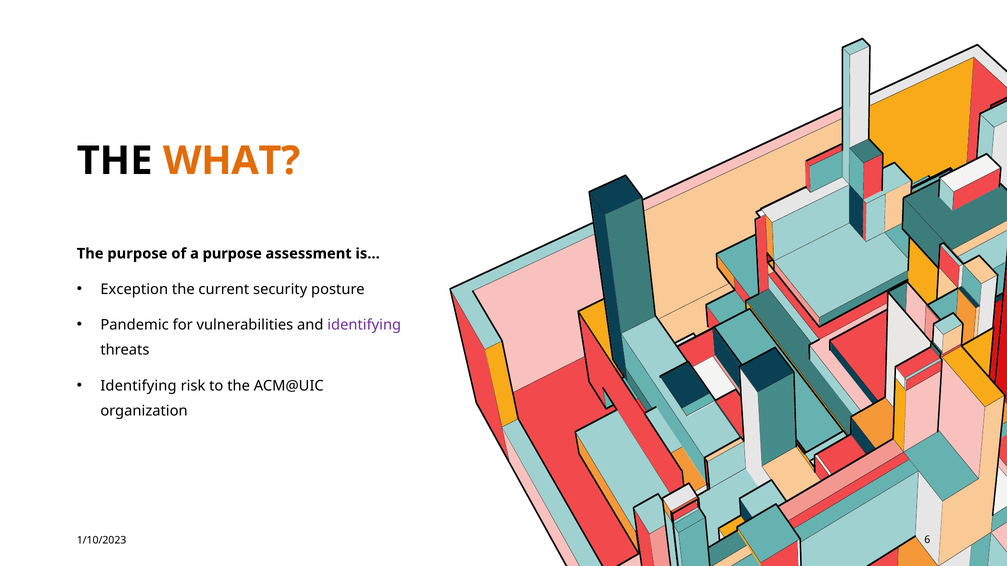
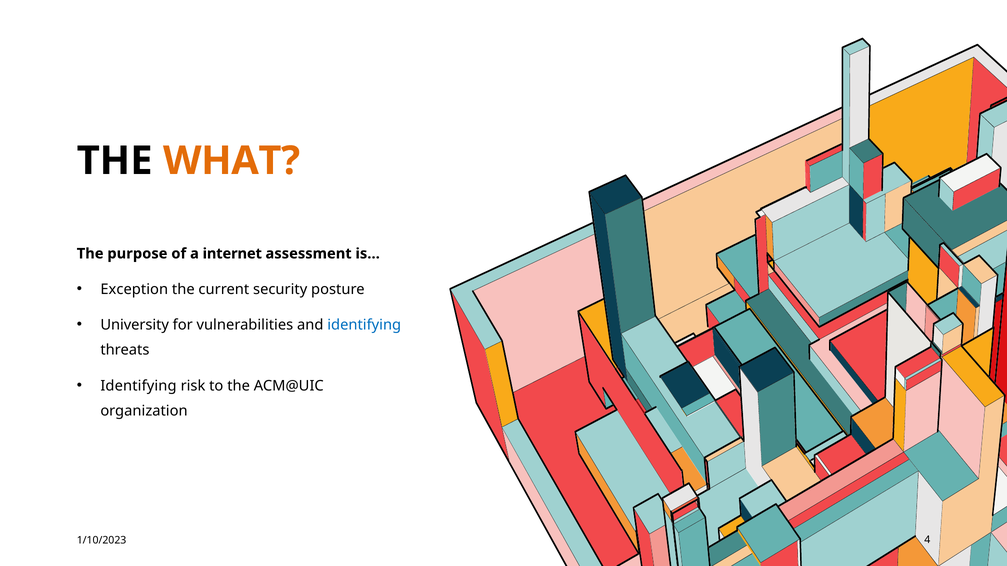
a purpose: purpose -> internet
Pandemic: Pandemic -> University
identifying at (364, 325) colour: purple -> blue
6: 6 -> 4
